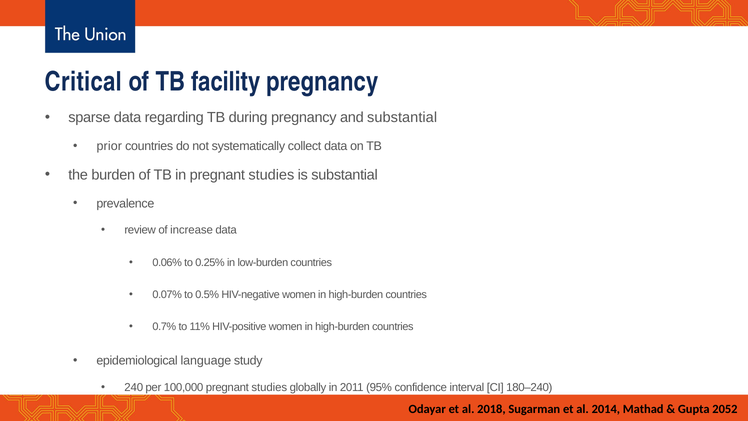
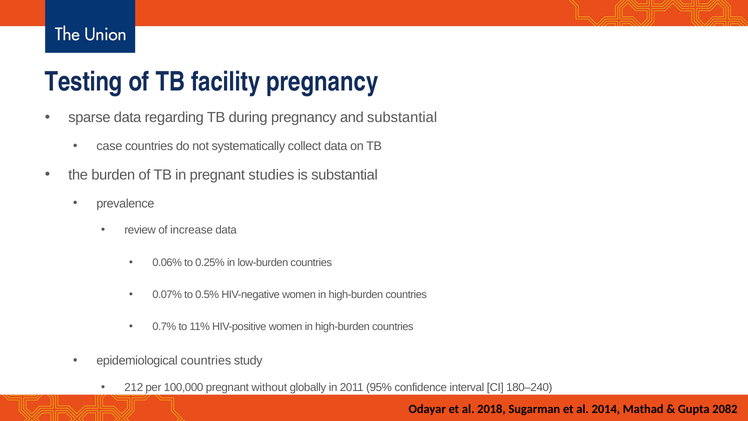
Critical: Critical -> Testing
prior: prior -> case
epidemiological language: language -> countries
240: 240 -> 212
100,000 pregnant studies: studies -> without
2052: 2052 -> 2082
